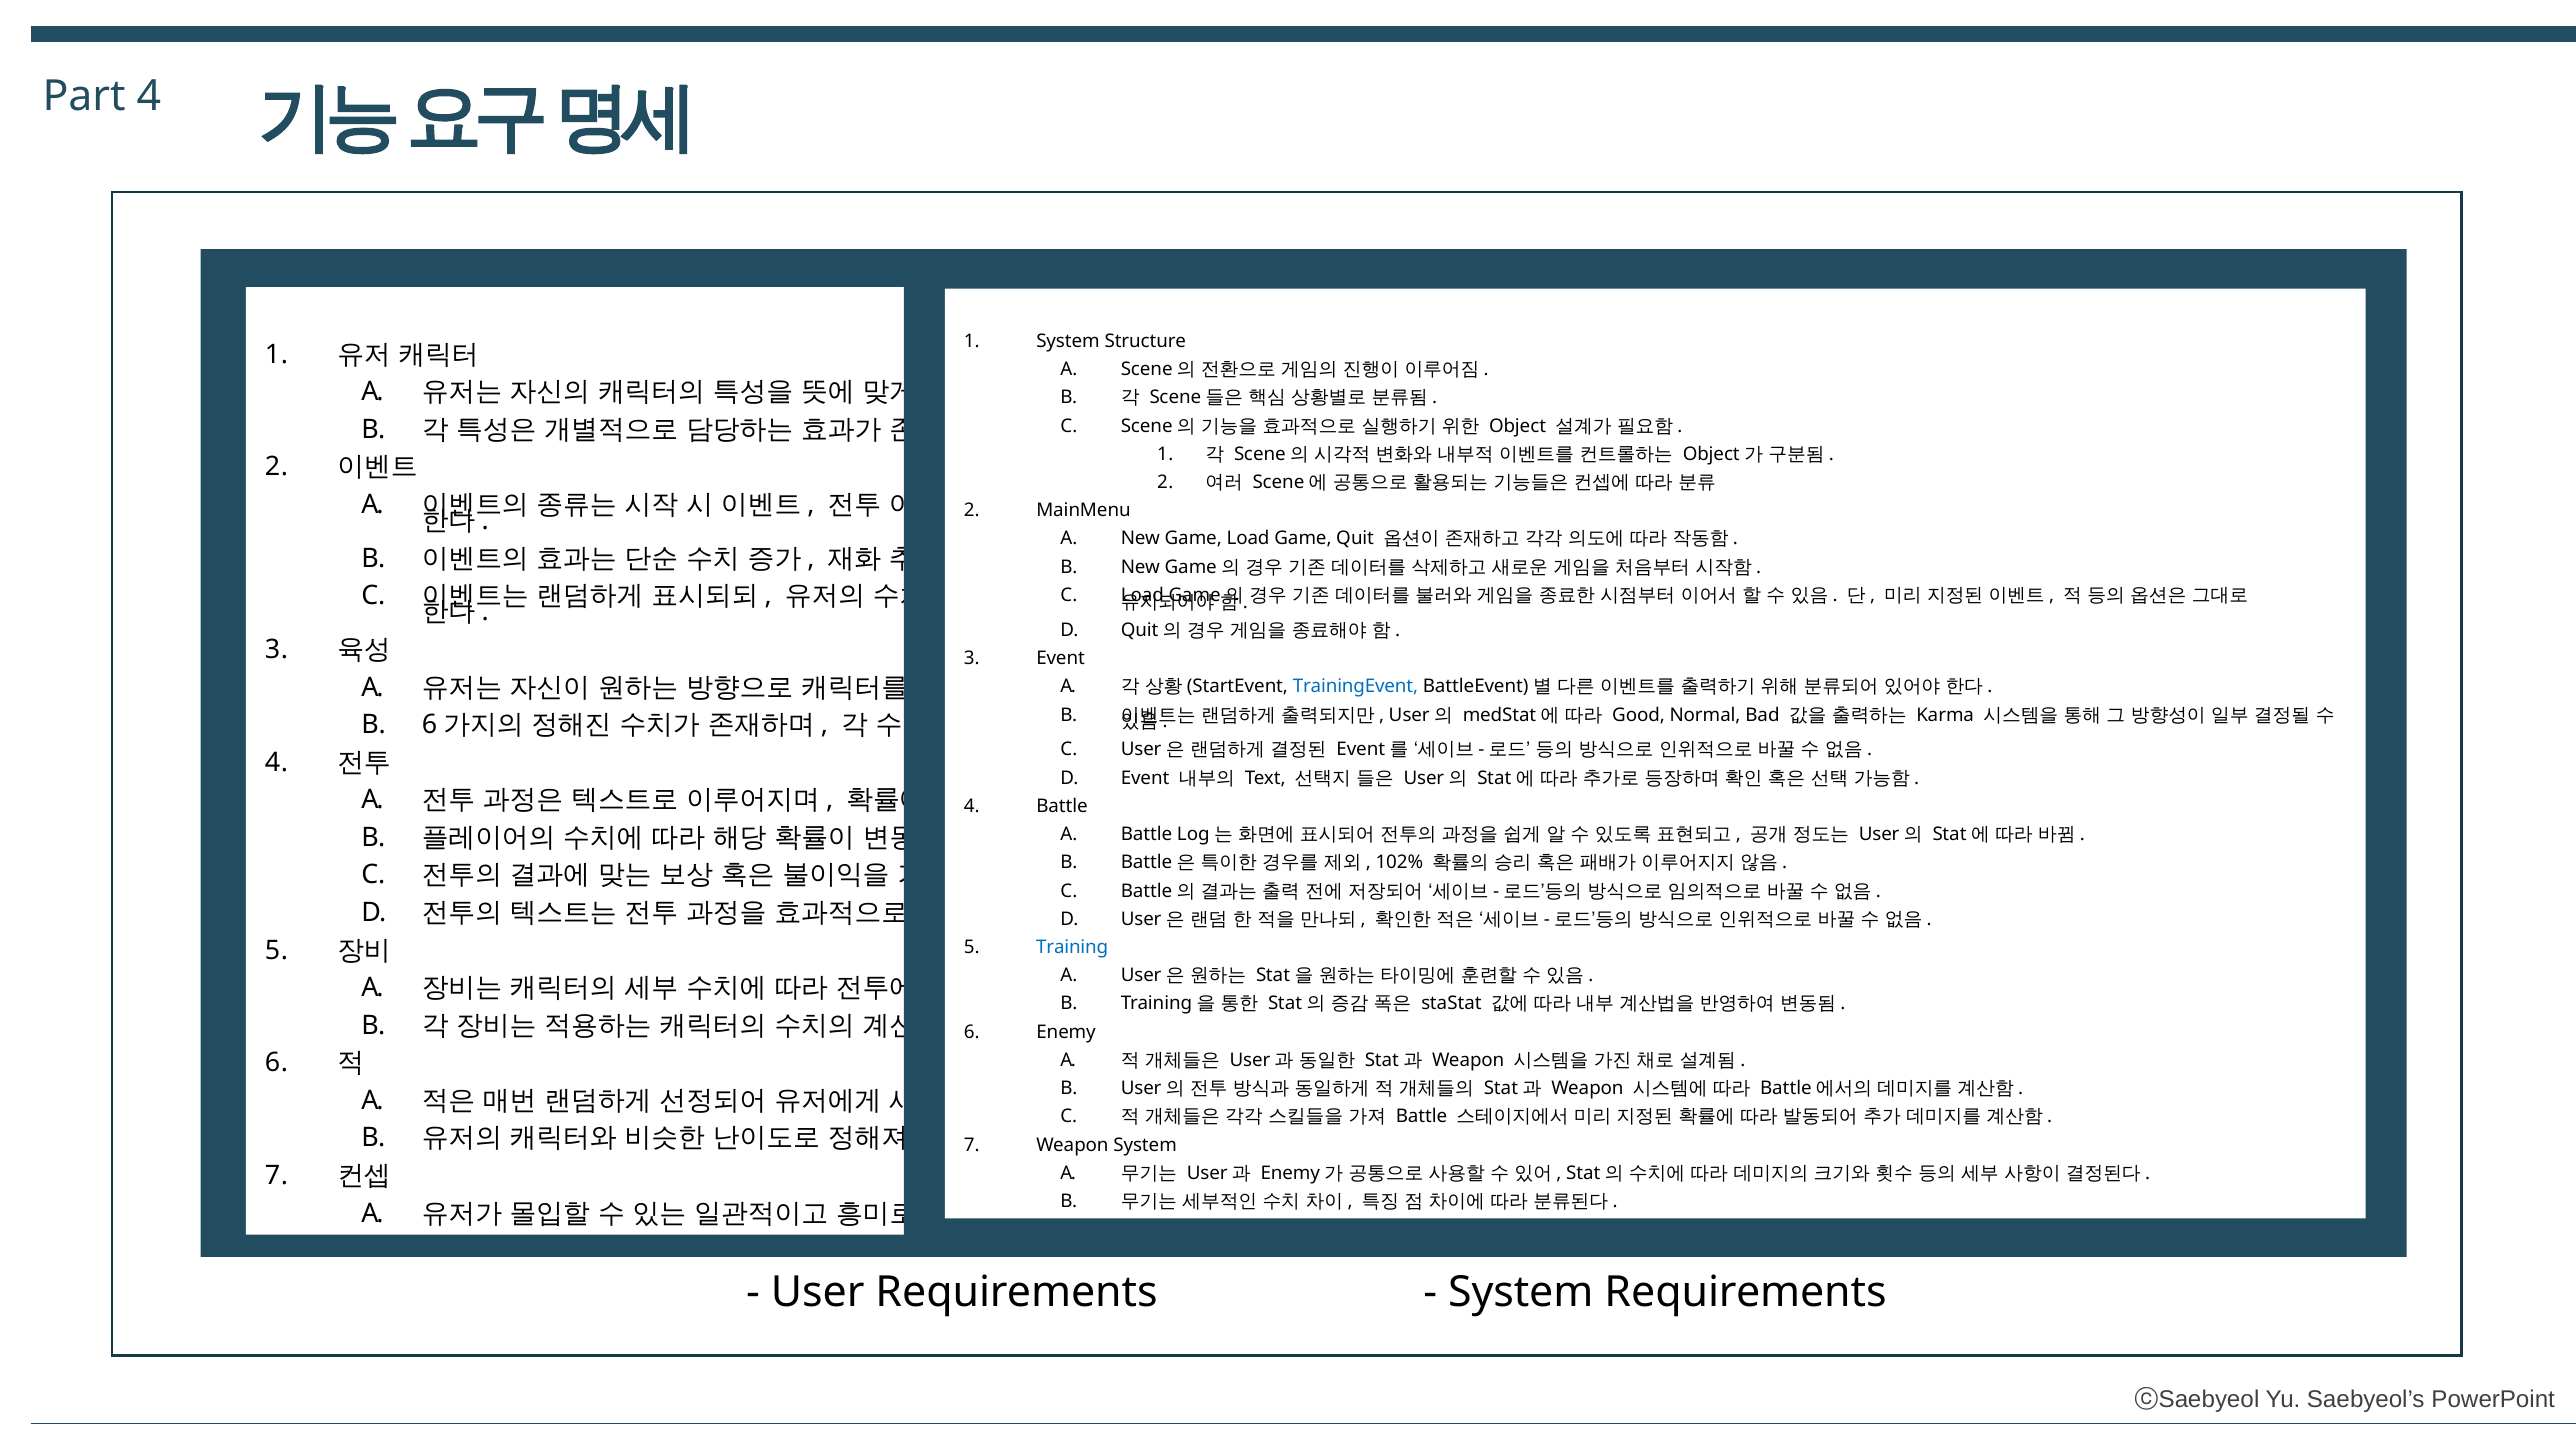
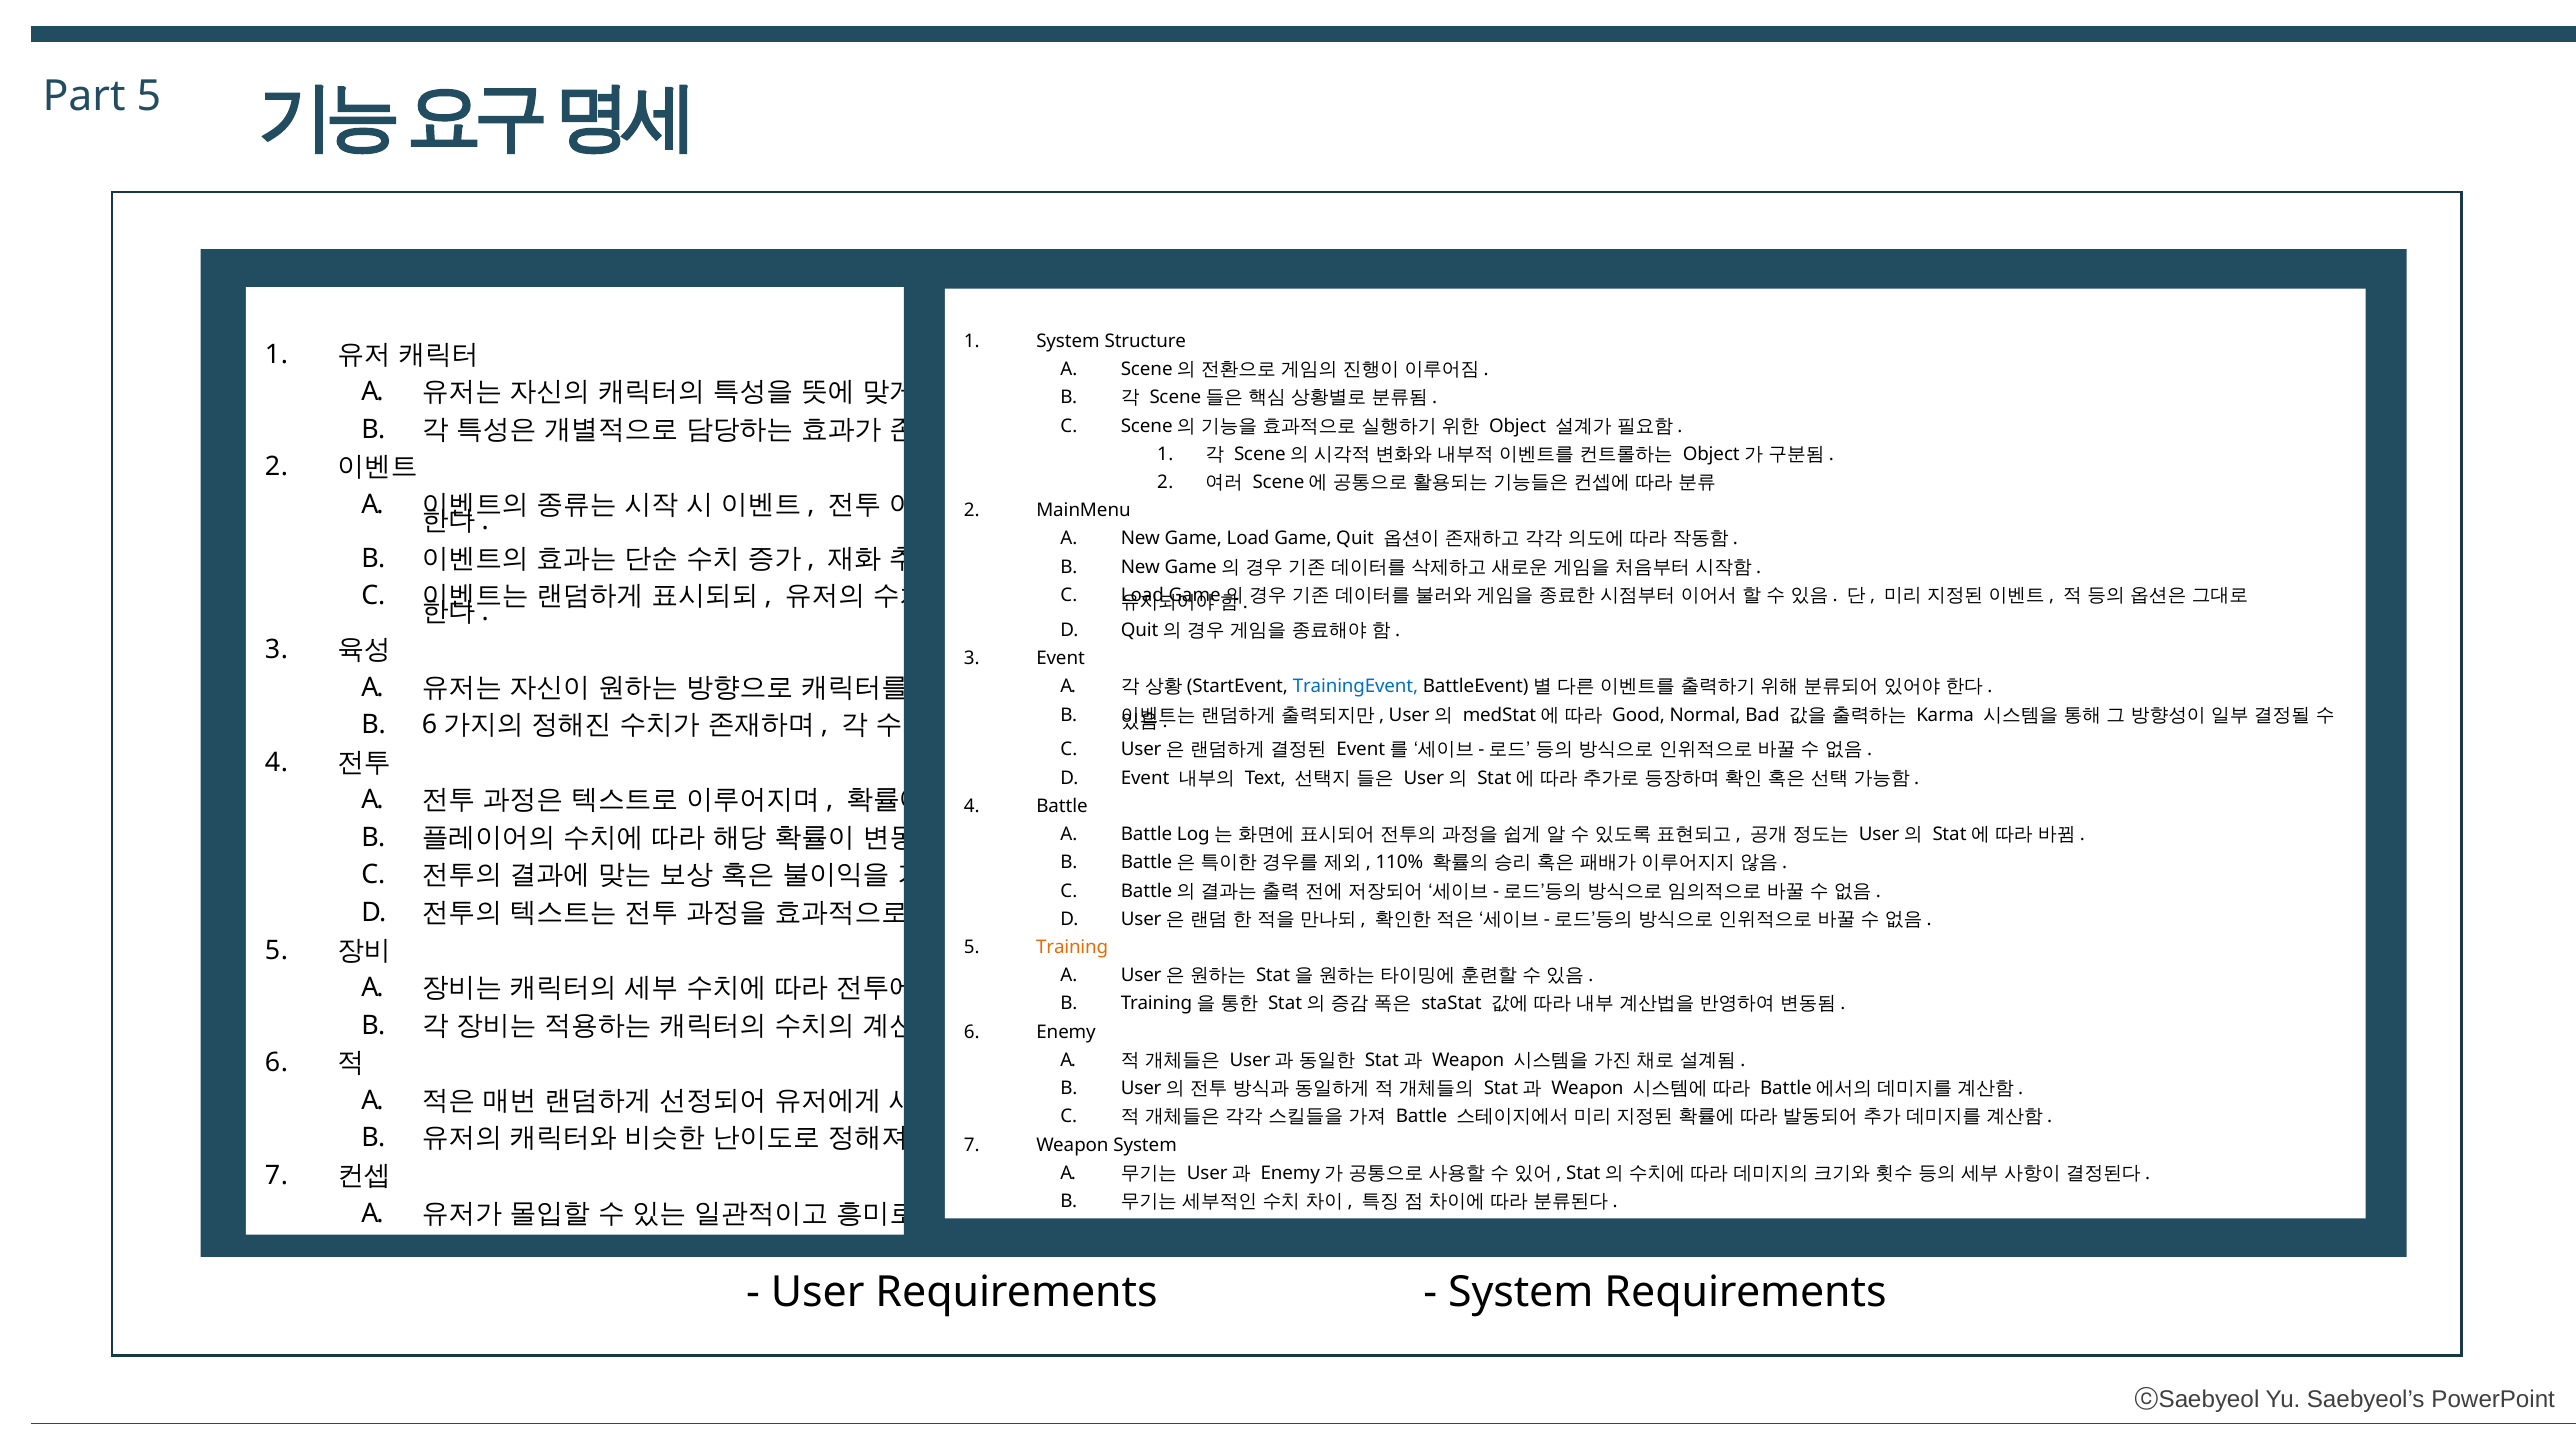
Part 4: 4 -> 5
102%: 102% -> 110%
Training colour: blue -> orange
